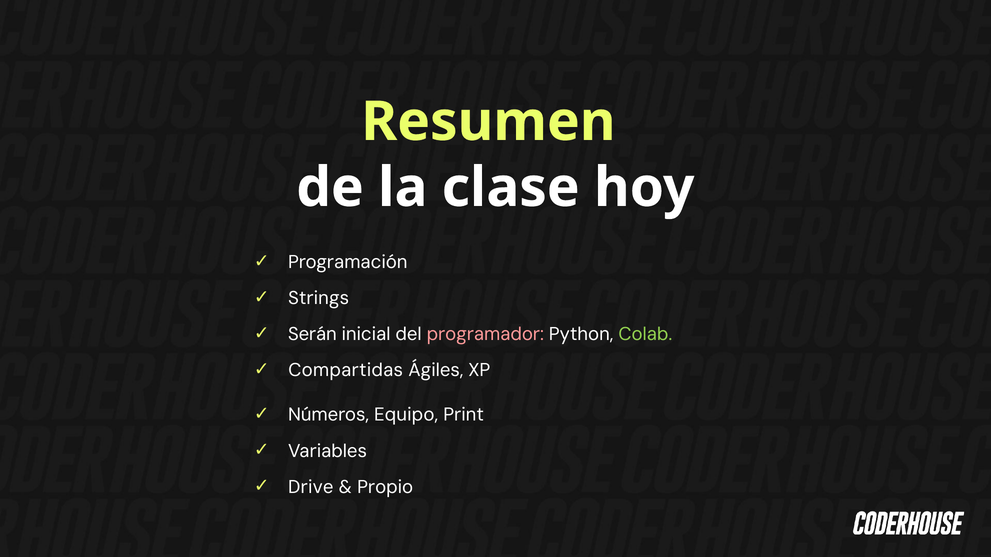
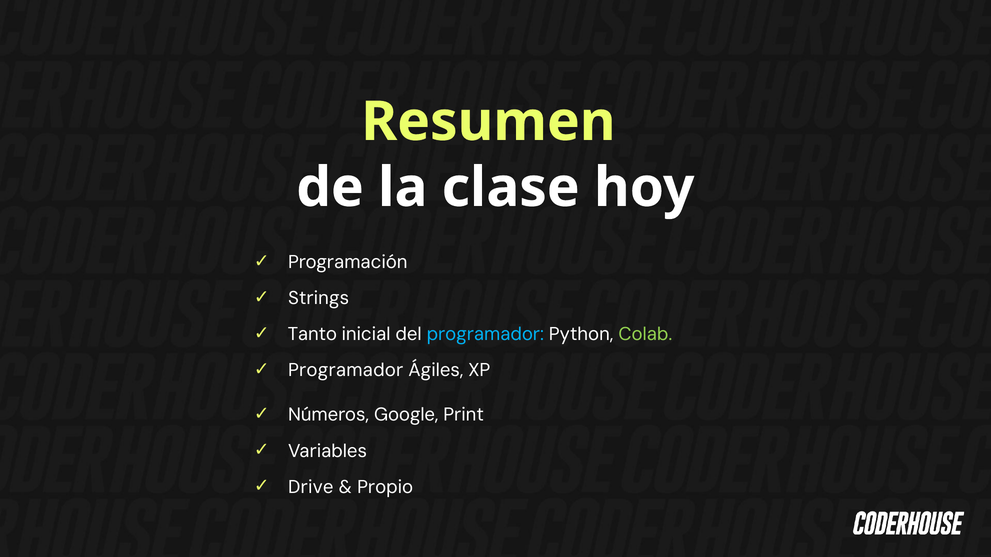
Serán: Serán -> Tanto
programador at (485, 335) colour: pink -> light blue
Compartidas at (346, 371): Compartidas -> Programador
Equipo: Equipo -> Google
